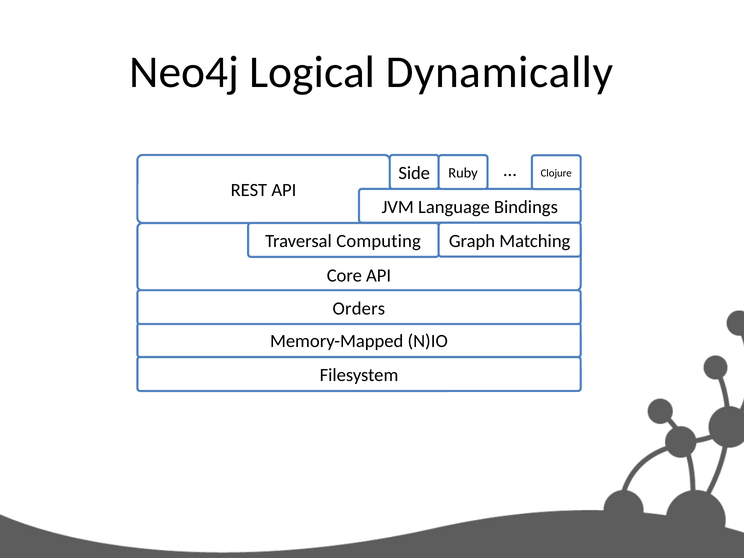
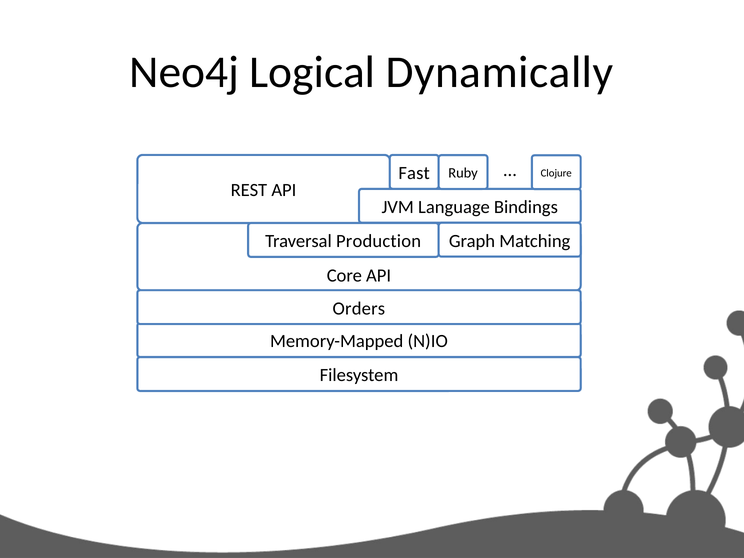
Side: Side -> Fast
Computing: Computing -> Production
